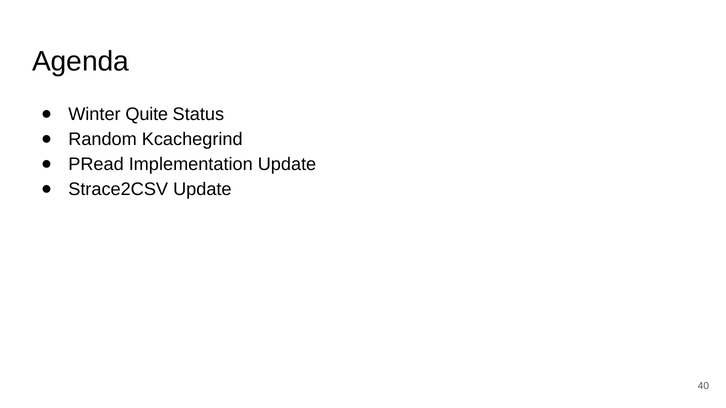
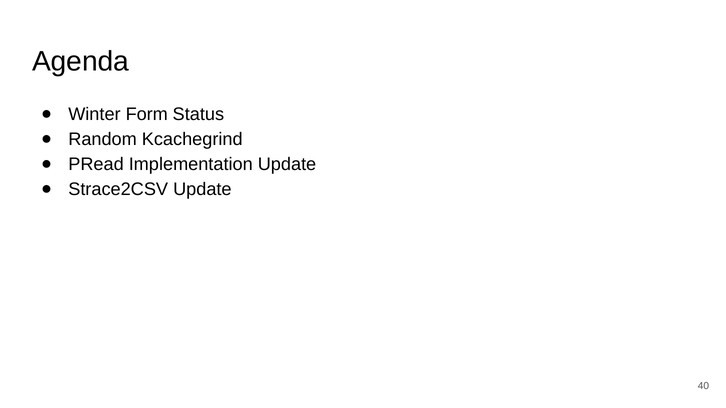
Quite: Quite -> Form
